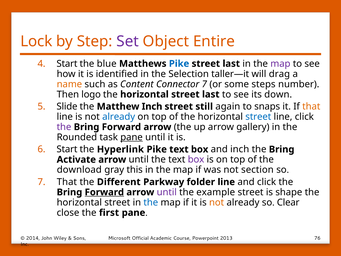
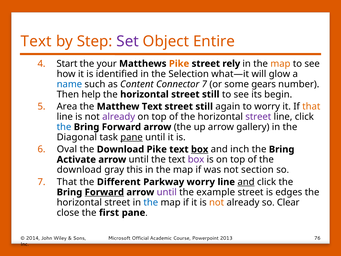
Lock at (36, 41): Lock -> Text
blue: blue -> your
Pike at (179, 64) colour: blue -> orange
last at (231, 64): last -> rely
map at (280, 64) colour: purple -> orange
taller—it: taller—it -> what—it
drag: drag -> glow
name colour: orange -> blue
steps: steps -> gears
logo: logo -> help
horizontal street last: last -> still
down: down -> begin
Slide: Slide -> Area
Matthew Inch: Inch -> Text
to snaps: snaps -> worry
already at (119, 117) colour: blue -> purple
street at (258, 117) colour: blue -> purple
the at (64, 127) colour: purple -> blue
Rounded: Rounded -> Diagonal
Start at (67, 149): Start -> Oval
Hyperlink at (120, 149): Hyperlink -> Download
box at (200, 149) underline: none -> present
Parkway folder: folder -> worry
and at (246, 182) underline: none -> present
shape: shape -> edges
